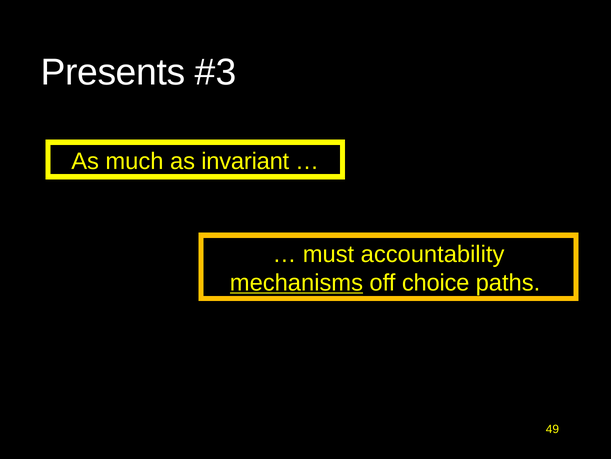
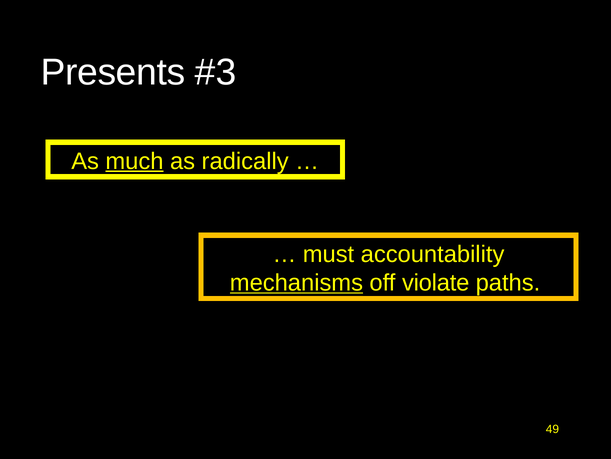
much underline: none -> present
invariant: invariant -> radically
choice: choice -> violate
